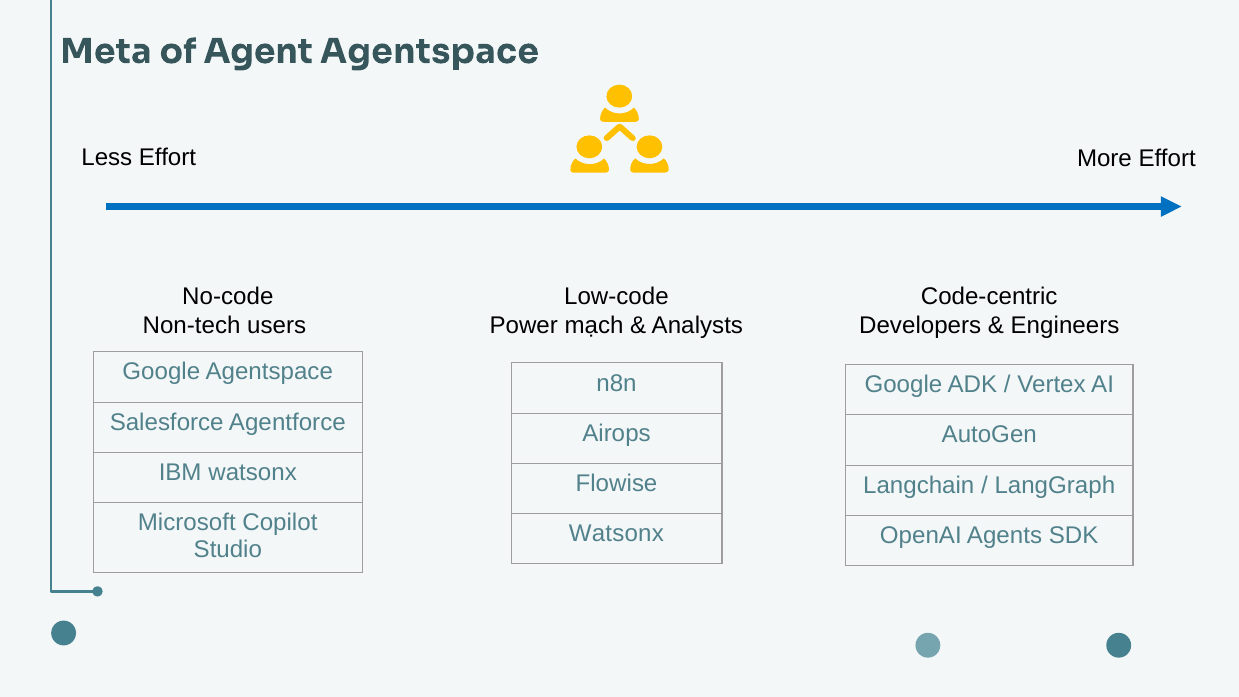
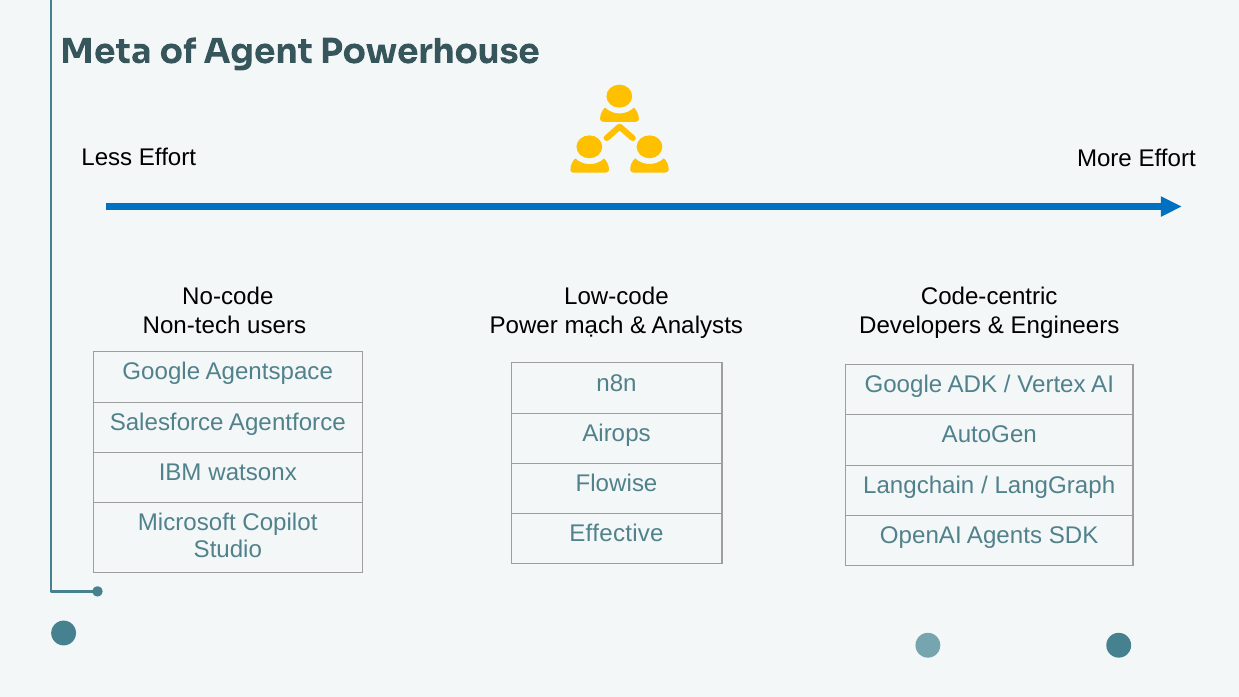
Agent Agentspace: Agentspace -> Powerhouse
Watsonx at (616, 534): Watsonx -> Effective
